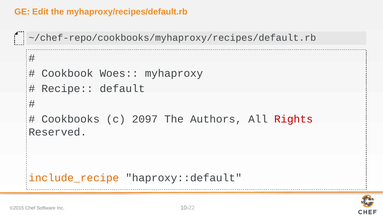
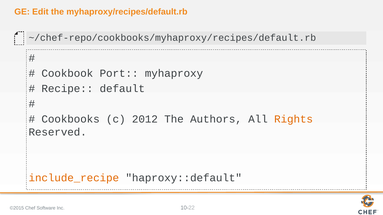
Woes: Woes -> Port
2097: 2097 -> 2012
Rights colour: red -> orange
